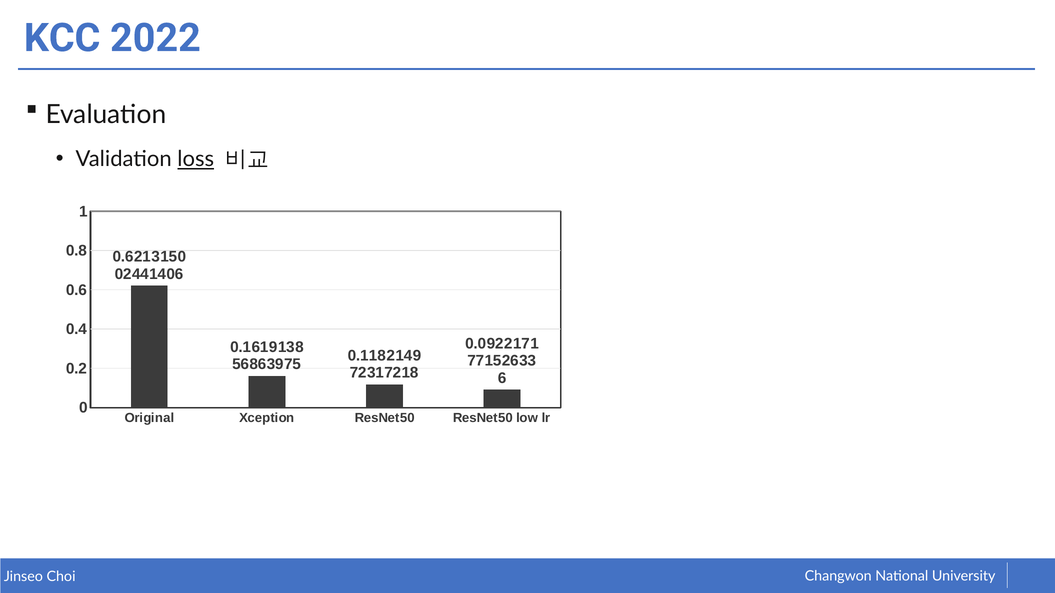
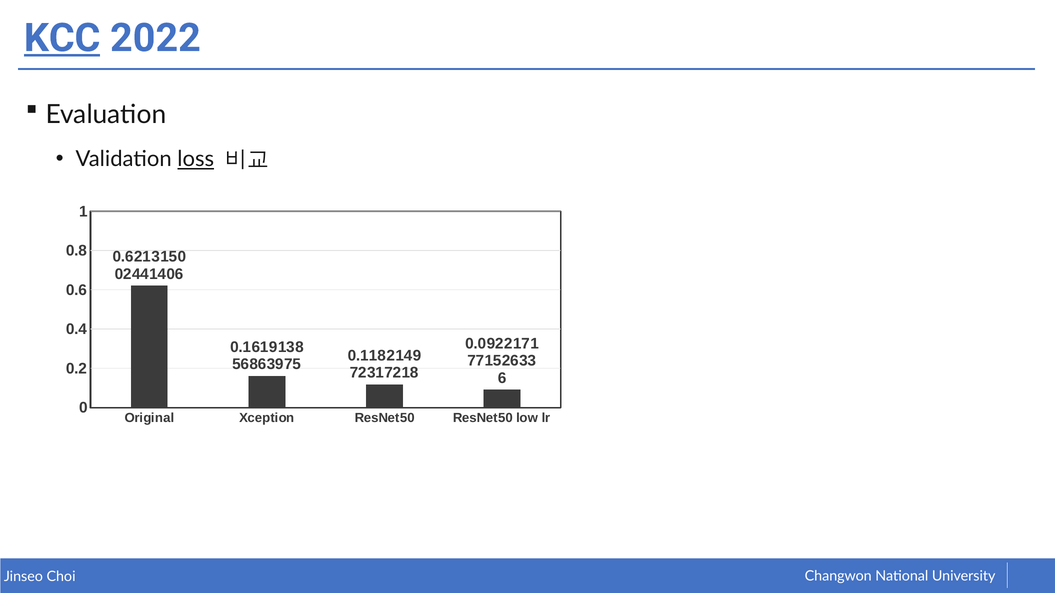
KCC underline: none -> present
